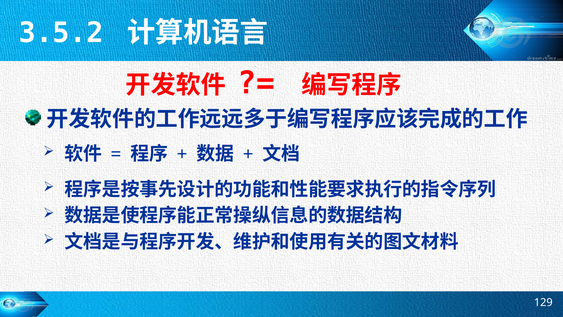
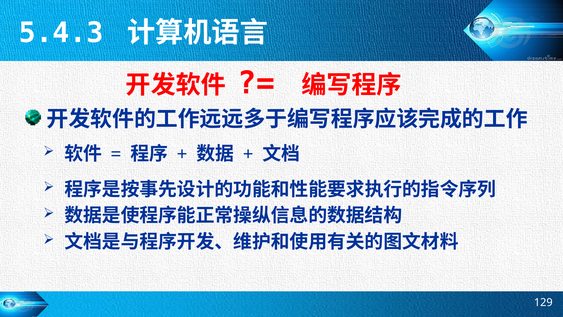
3.5.2: 3.5.2 -> 5.4.3
